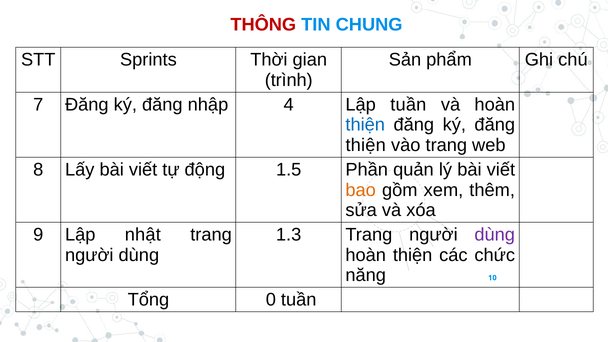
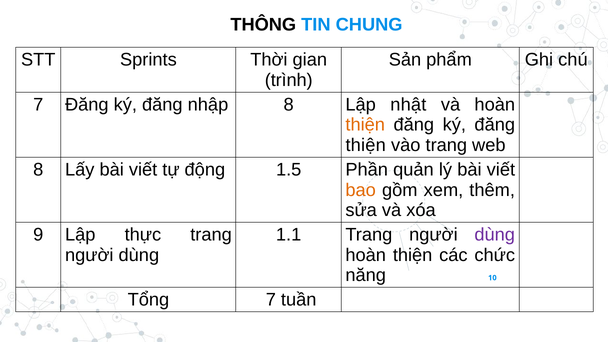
THÔNG colour: red -> black
nhập 4: 4 -> 8
Lập tuần: tuần -> nhật
thiện at (365, 125) colour: blue -> orange
nhật: nhật -> thực
1.3: 1.3 -> 1.1
Tổng 0: 0 -> 7
